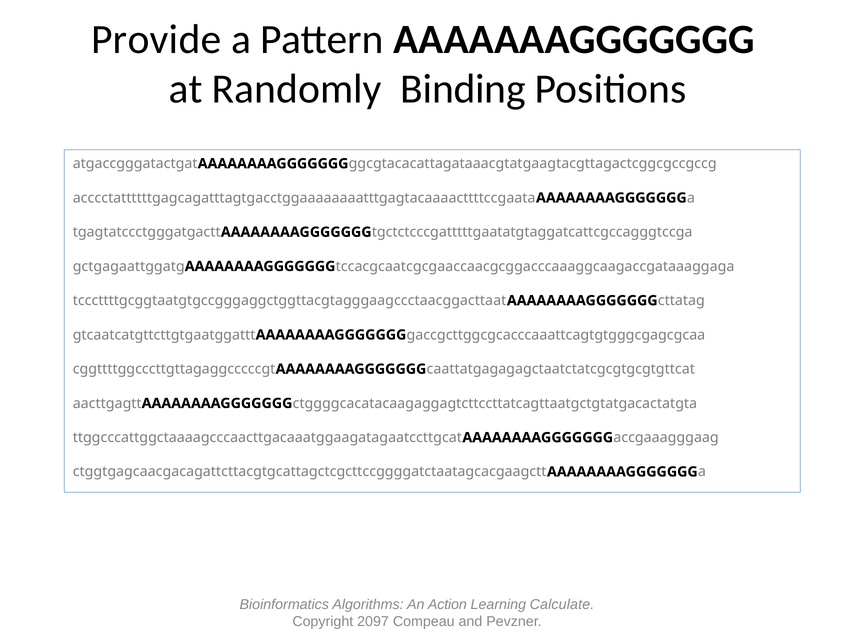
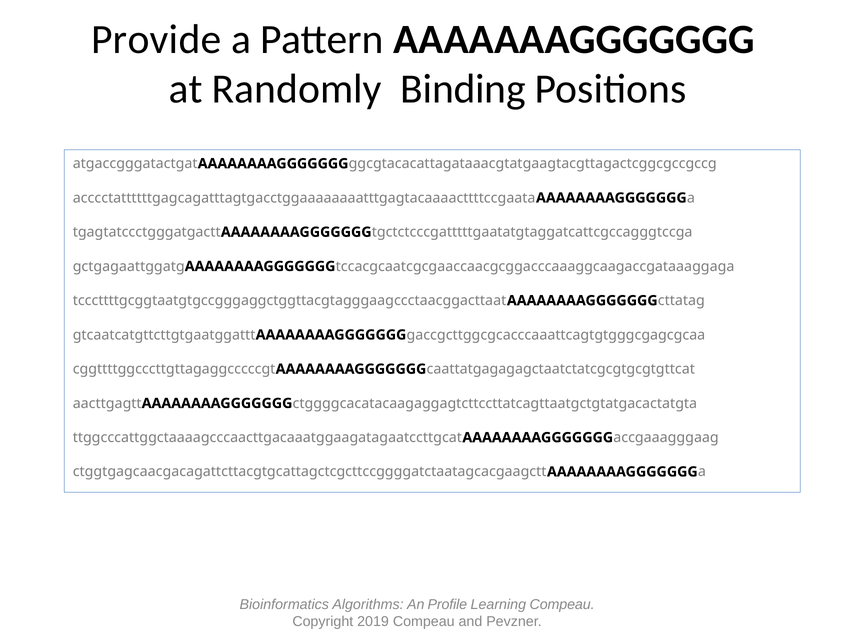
Action: Action -> Profile
Learning Calculate: Calculate -> Compeau
2097: 2097 -> 2019
